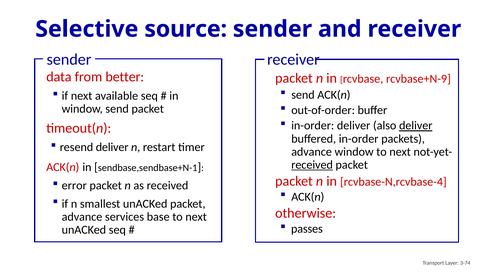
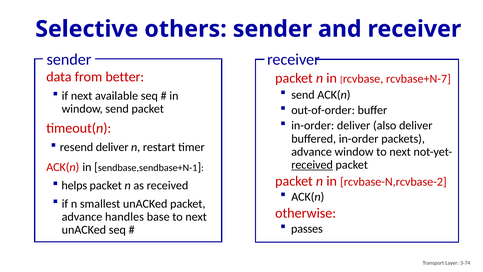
source: source -> others
rcvbase+N-9: rcvbase+N-9 -> rcvbase+N-7
deliver at (416, 125) underline: present -> none
rcvbase-N,rcvbase-4: rcvbase-N,rcvbase-4 -> rcvbase-N,rcvbase-2
error: error -> helps
services: services -> handles
